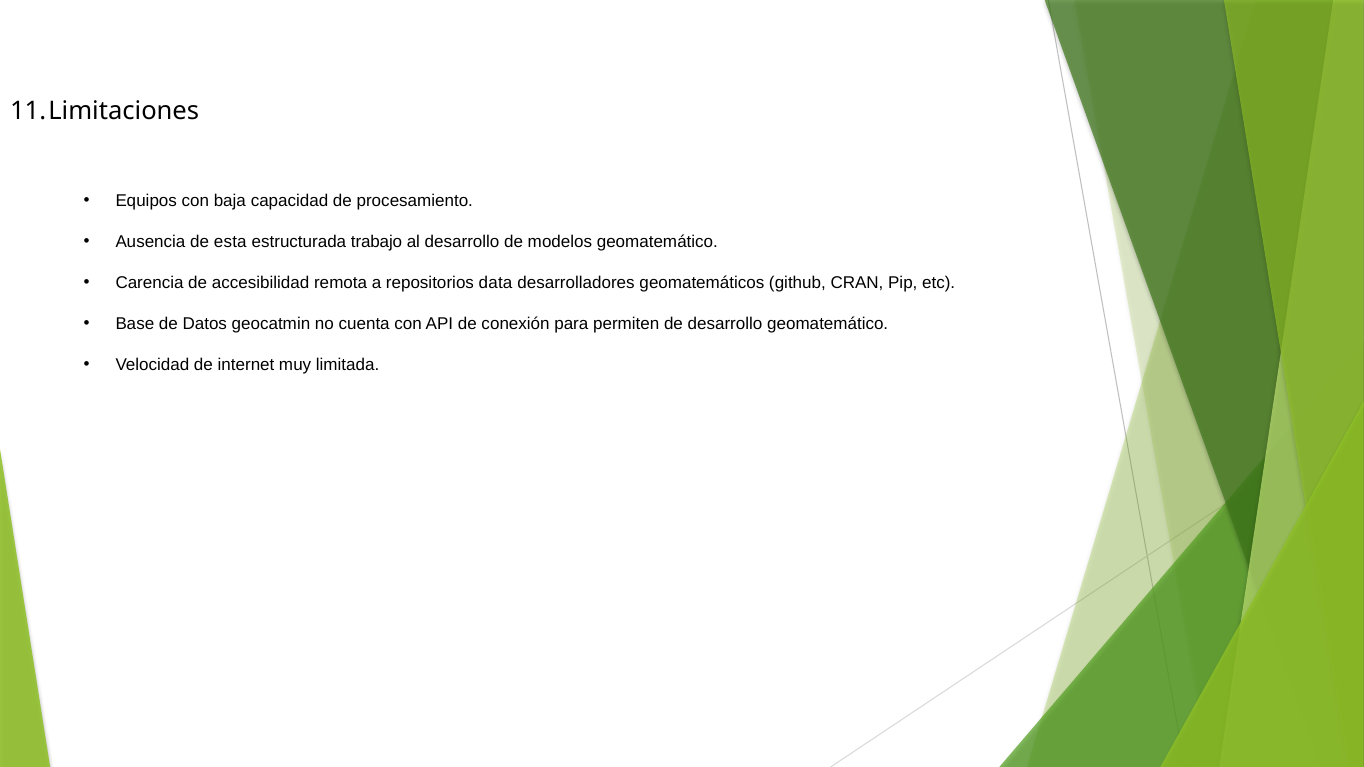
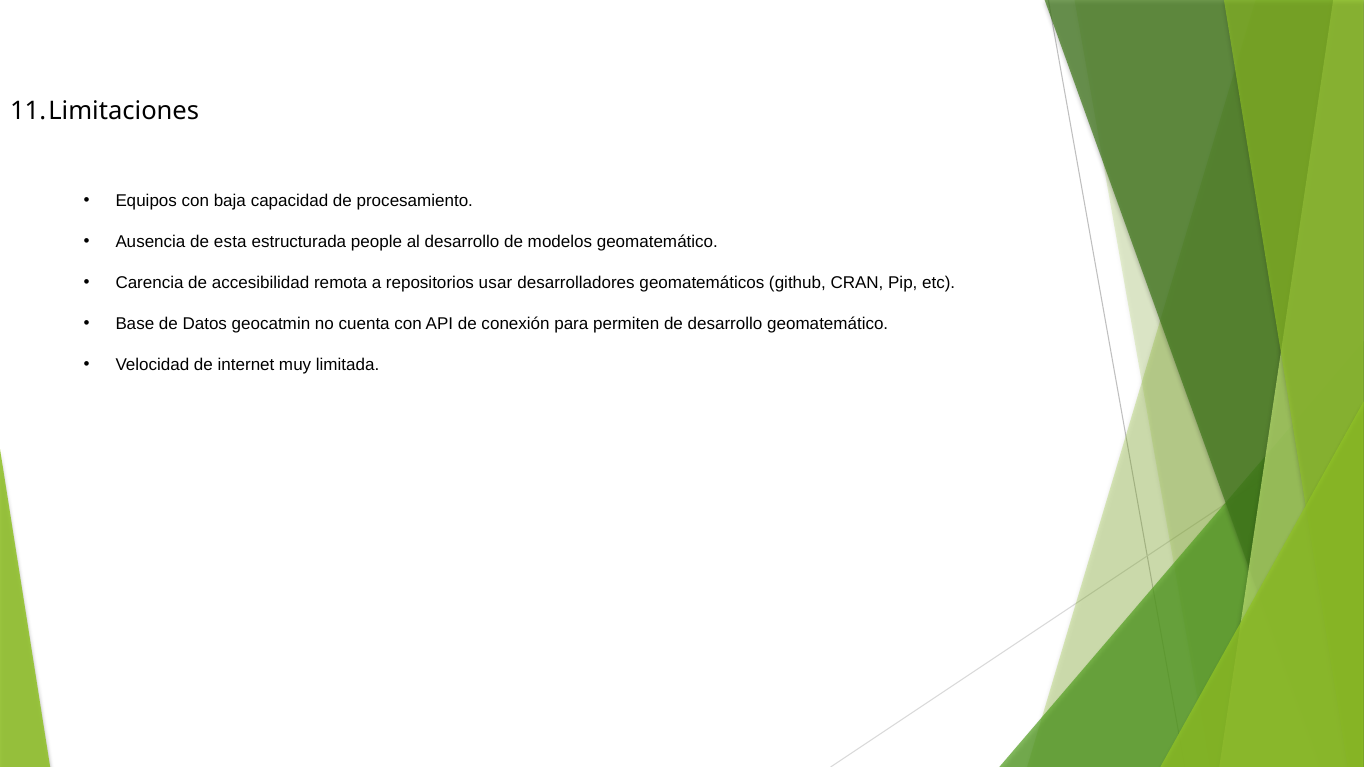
trabajo: trabajo -> people
data: data -> usar
